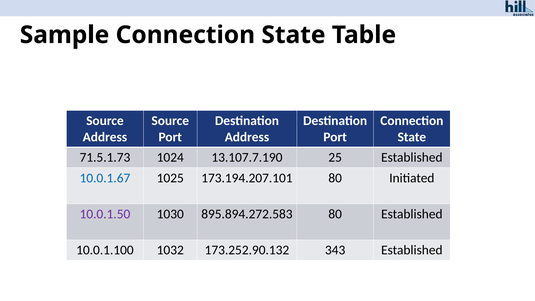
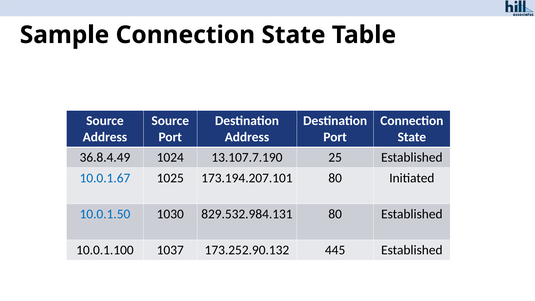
71.5.1.73: 71.5.1.73 -> 36.8.4.49
10.0.1.50 colour: purple -> blue
895.894.272.583: 895.894.272.583 -> 829.532.984.131
1032: 1032 -> 1037
343: 343 -> 445
